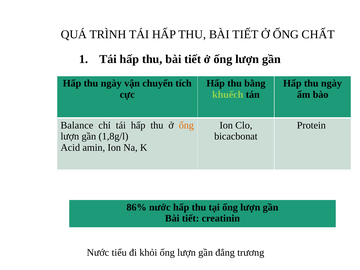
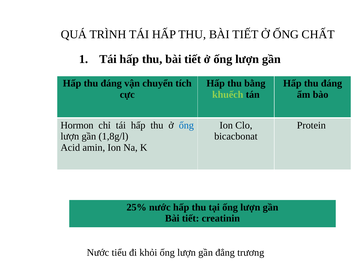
ngày at (111, 83): ngày -> đáng
ngày at (331, 83): ngày -> đáng
Balance: Balance -> Hormon
ống at (186, 125) colour: orange -> blue
86%: 86% -> 25%
